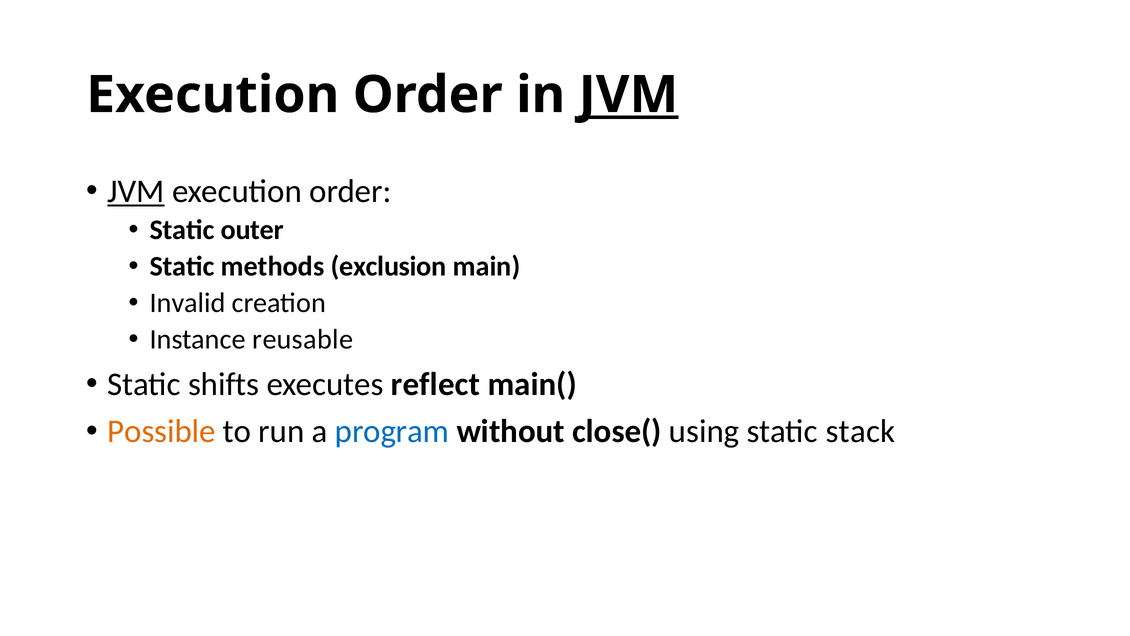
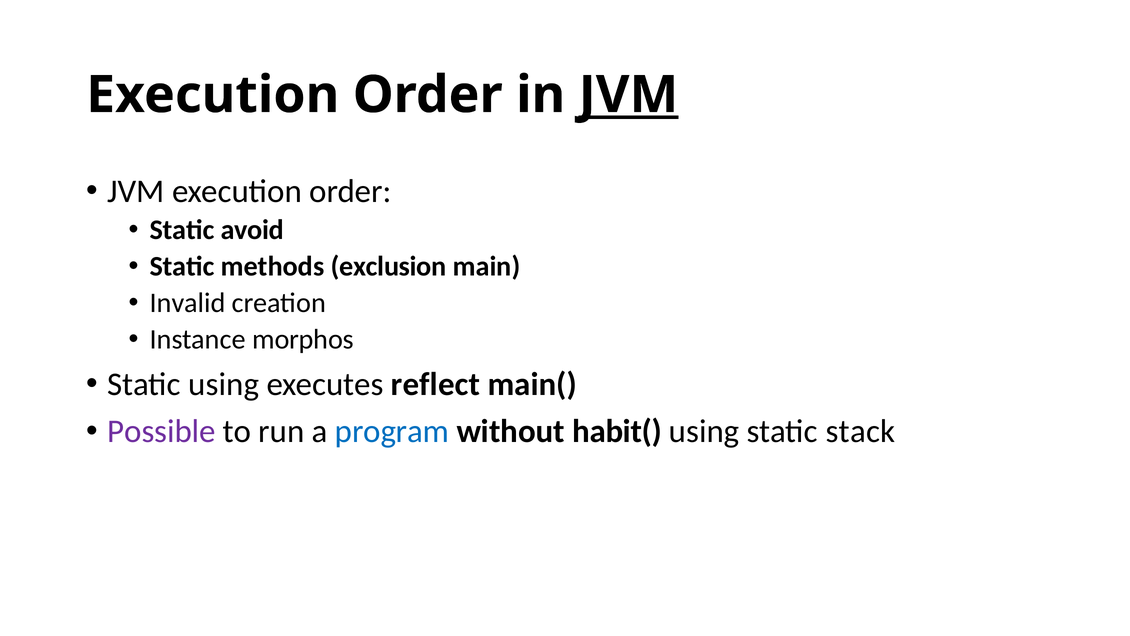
JVM at (136, 191) underline: present -> none
outer: outer -> avoid
reusable: reusable -> morphos
Static shifts: shifts -> using
Possible colour: orange -> purple
close(: close( -> habit(
